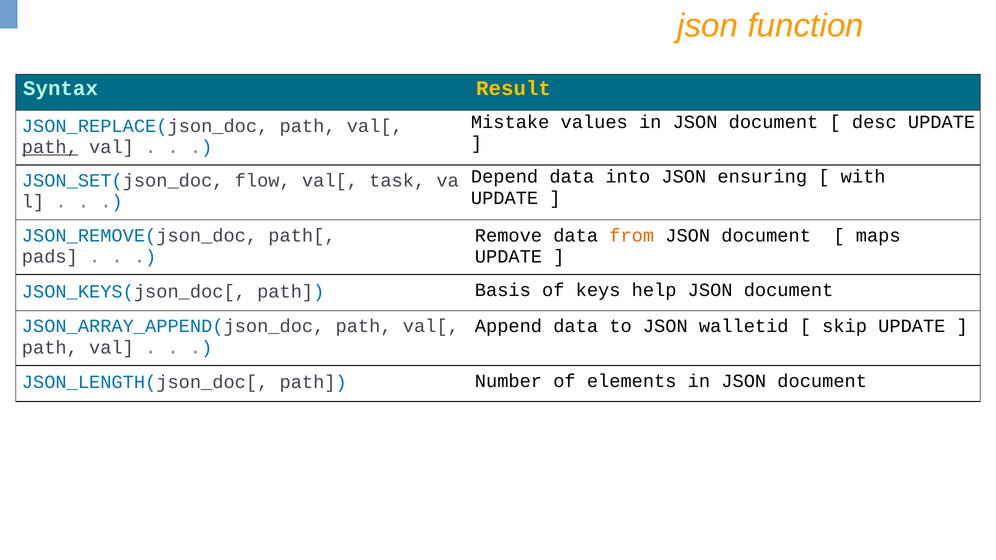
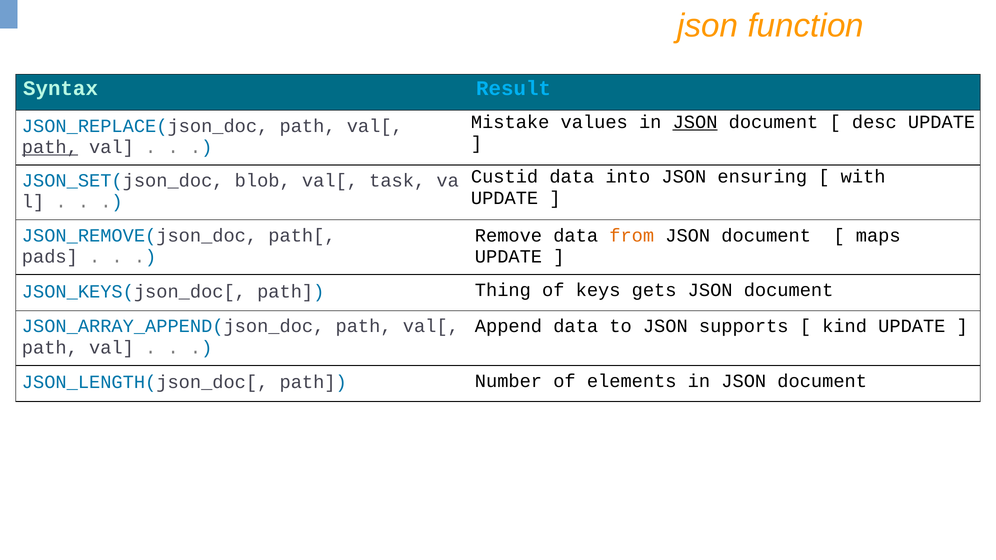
Result colour: yellow -> light blue
JSON at (695, 122) underline: none -> present
Depend: Depend -> Custid
flow: flow -> blob
Basis: Basis -> Thing
help: help -> gets
walletid: walletid -> supports
skip: skip -> kind
